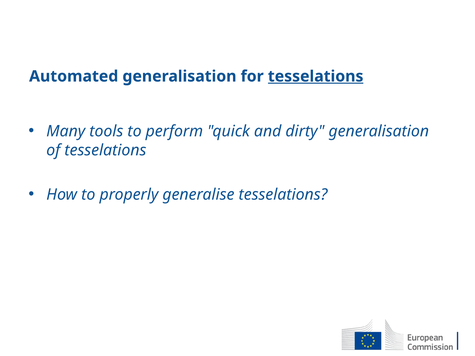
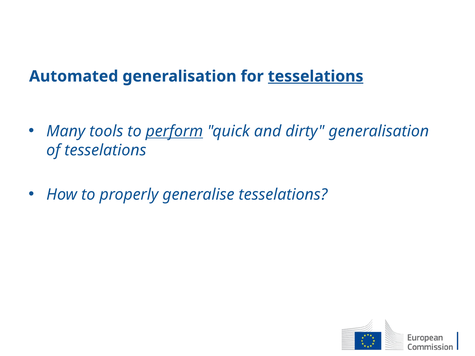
perform underline: none -> present
